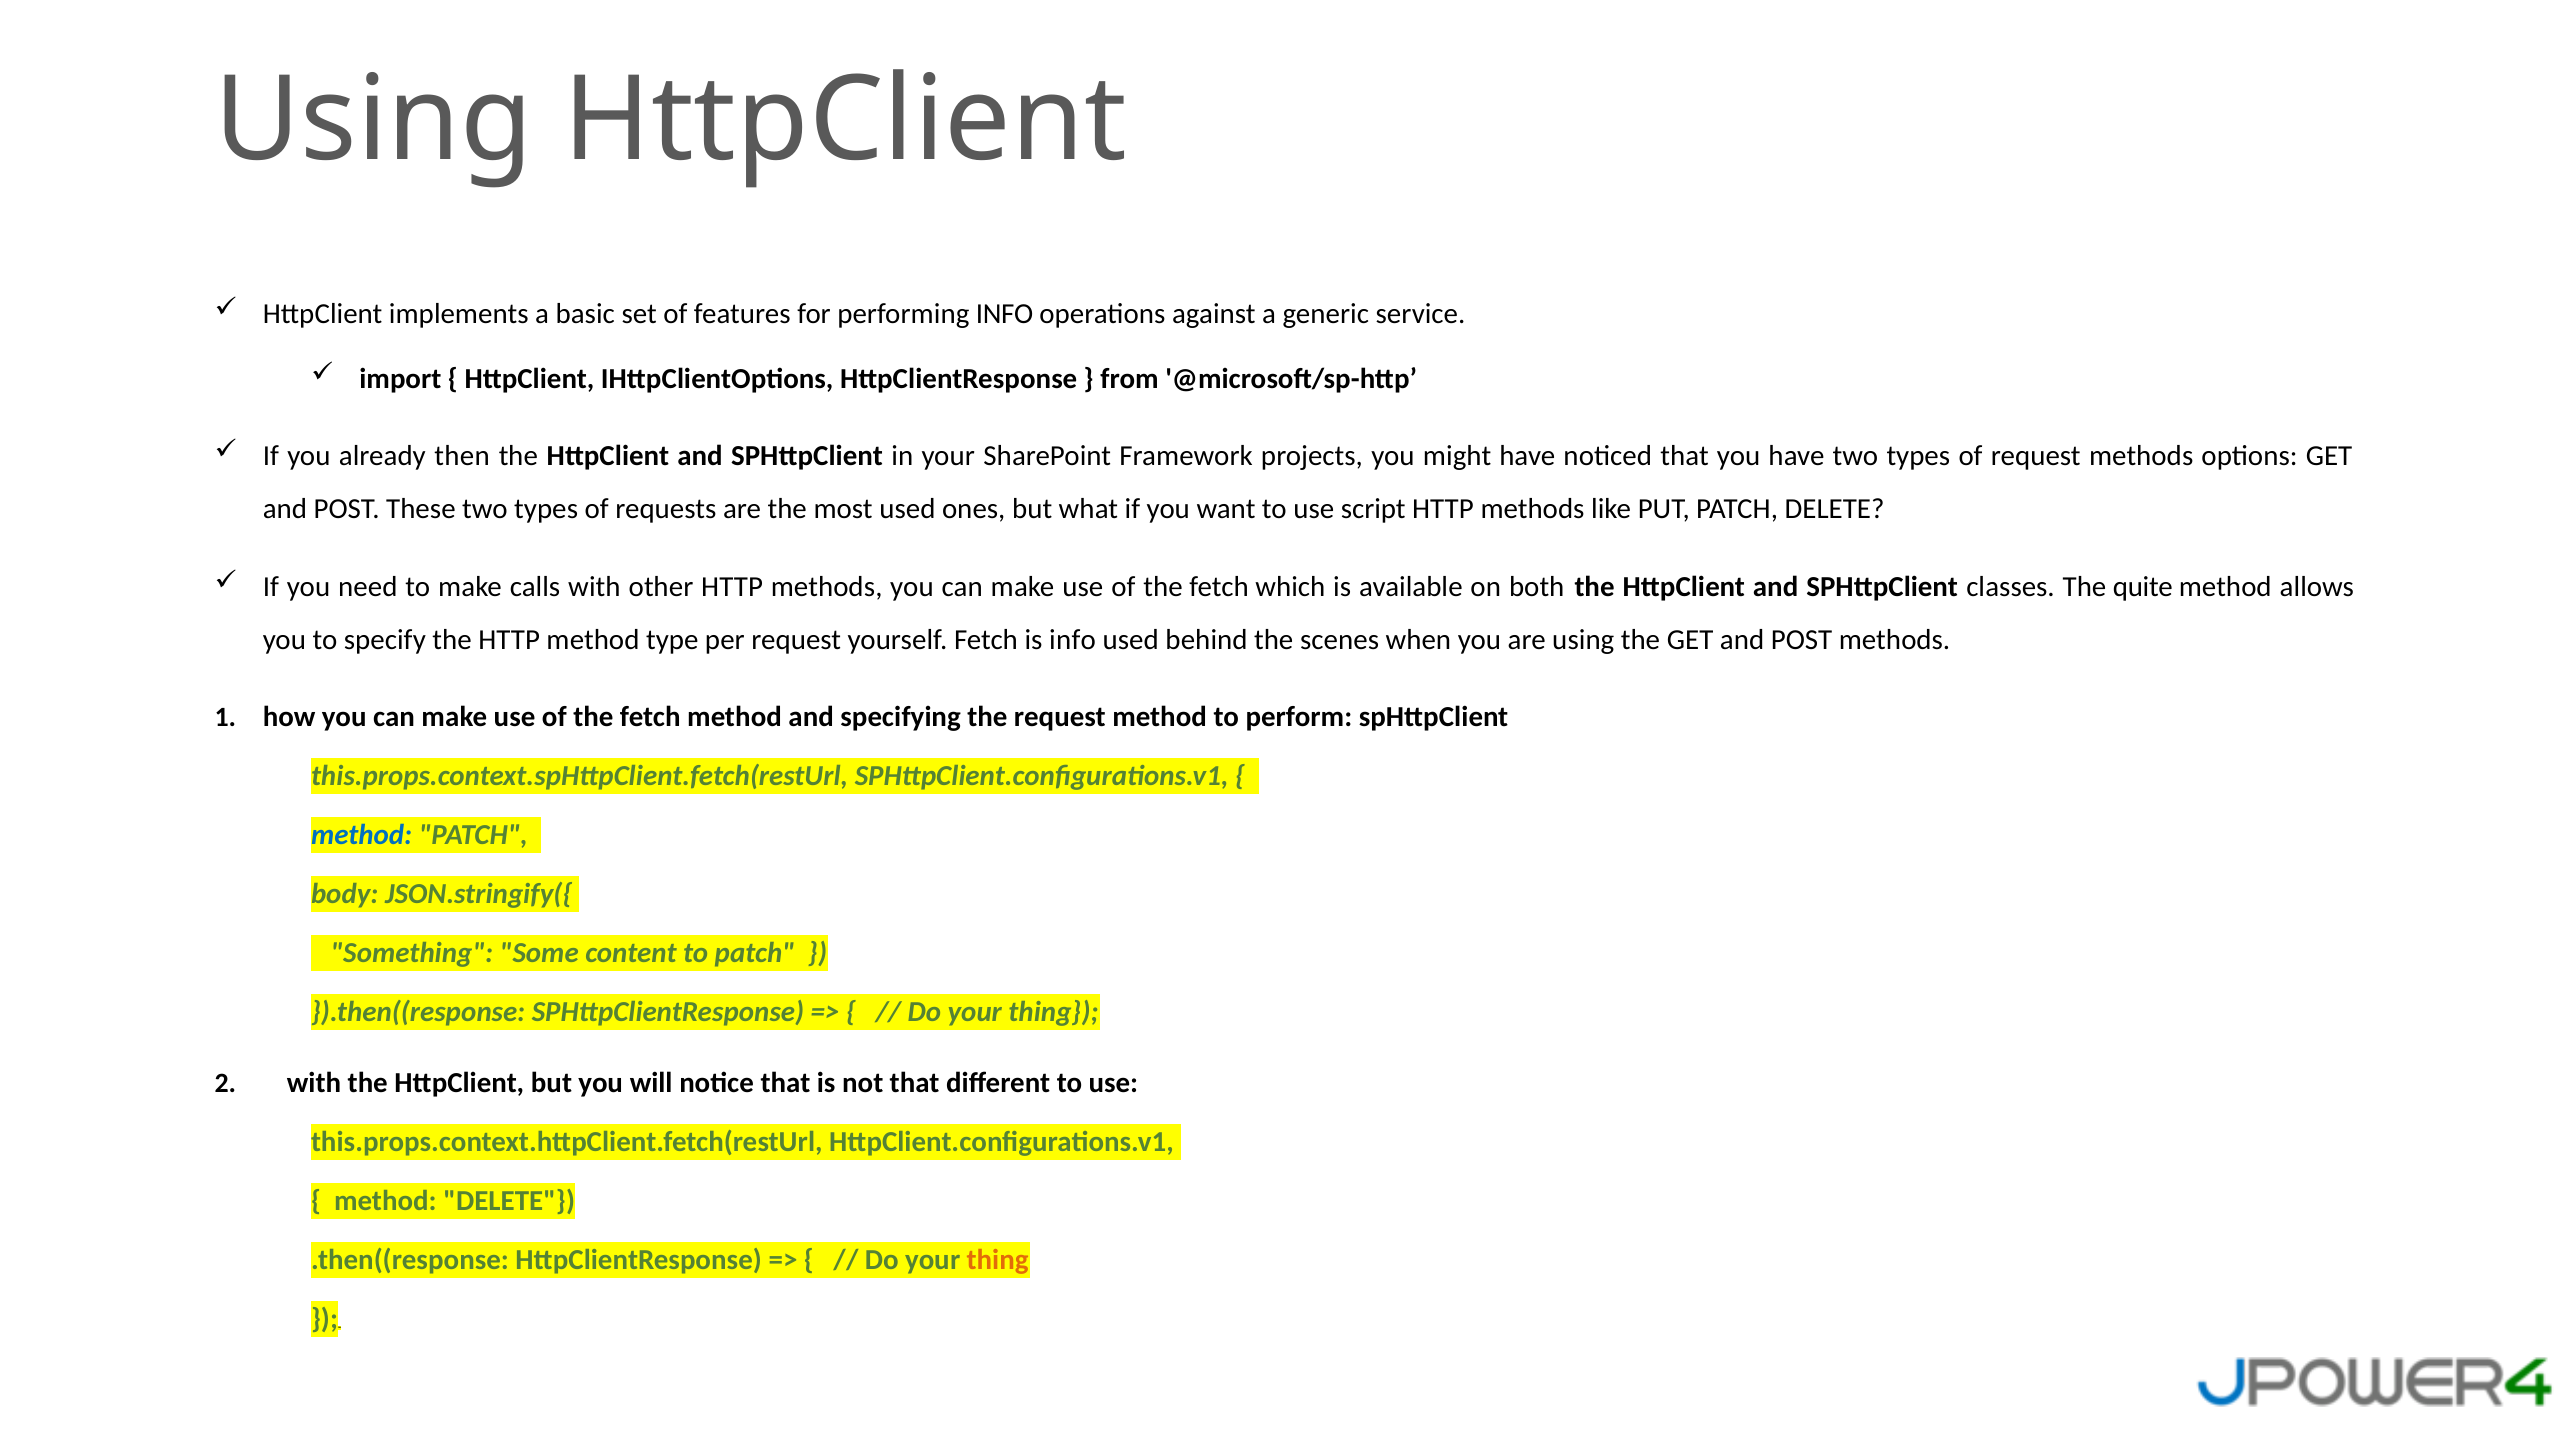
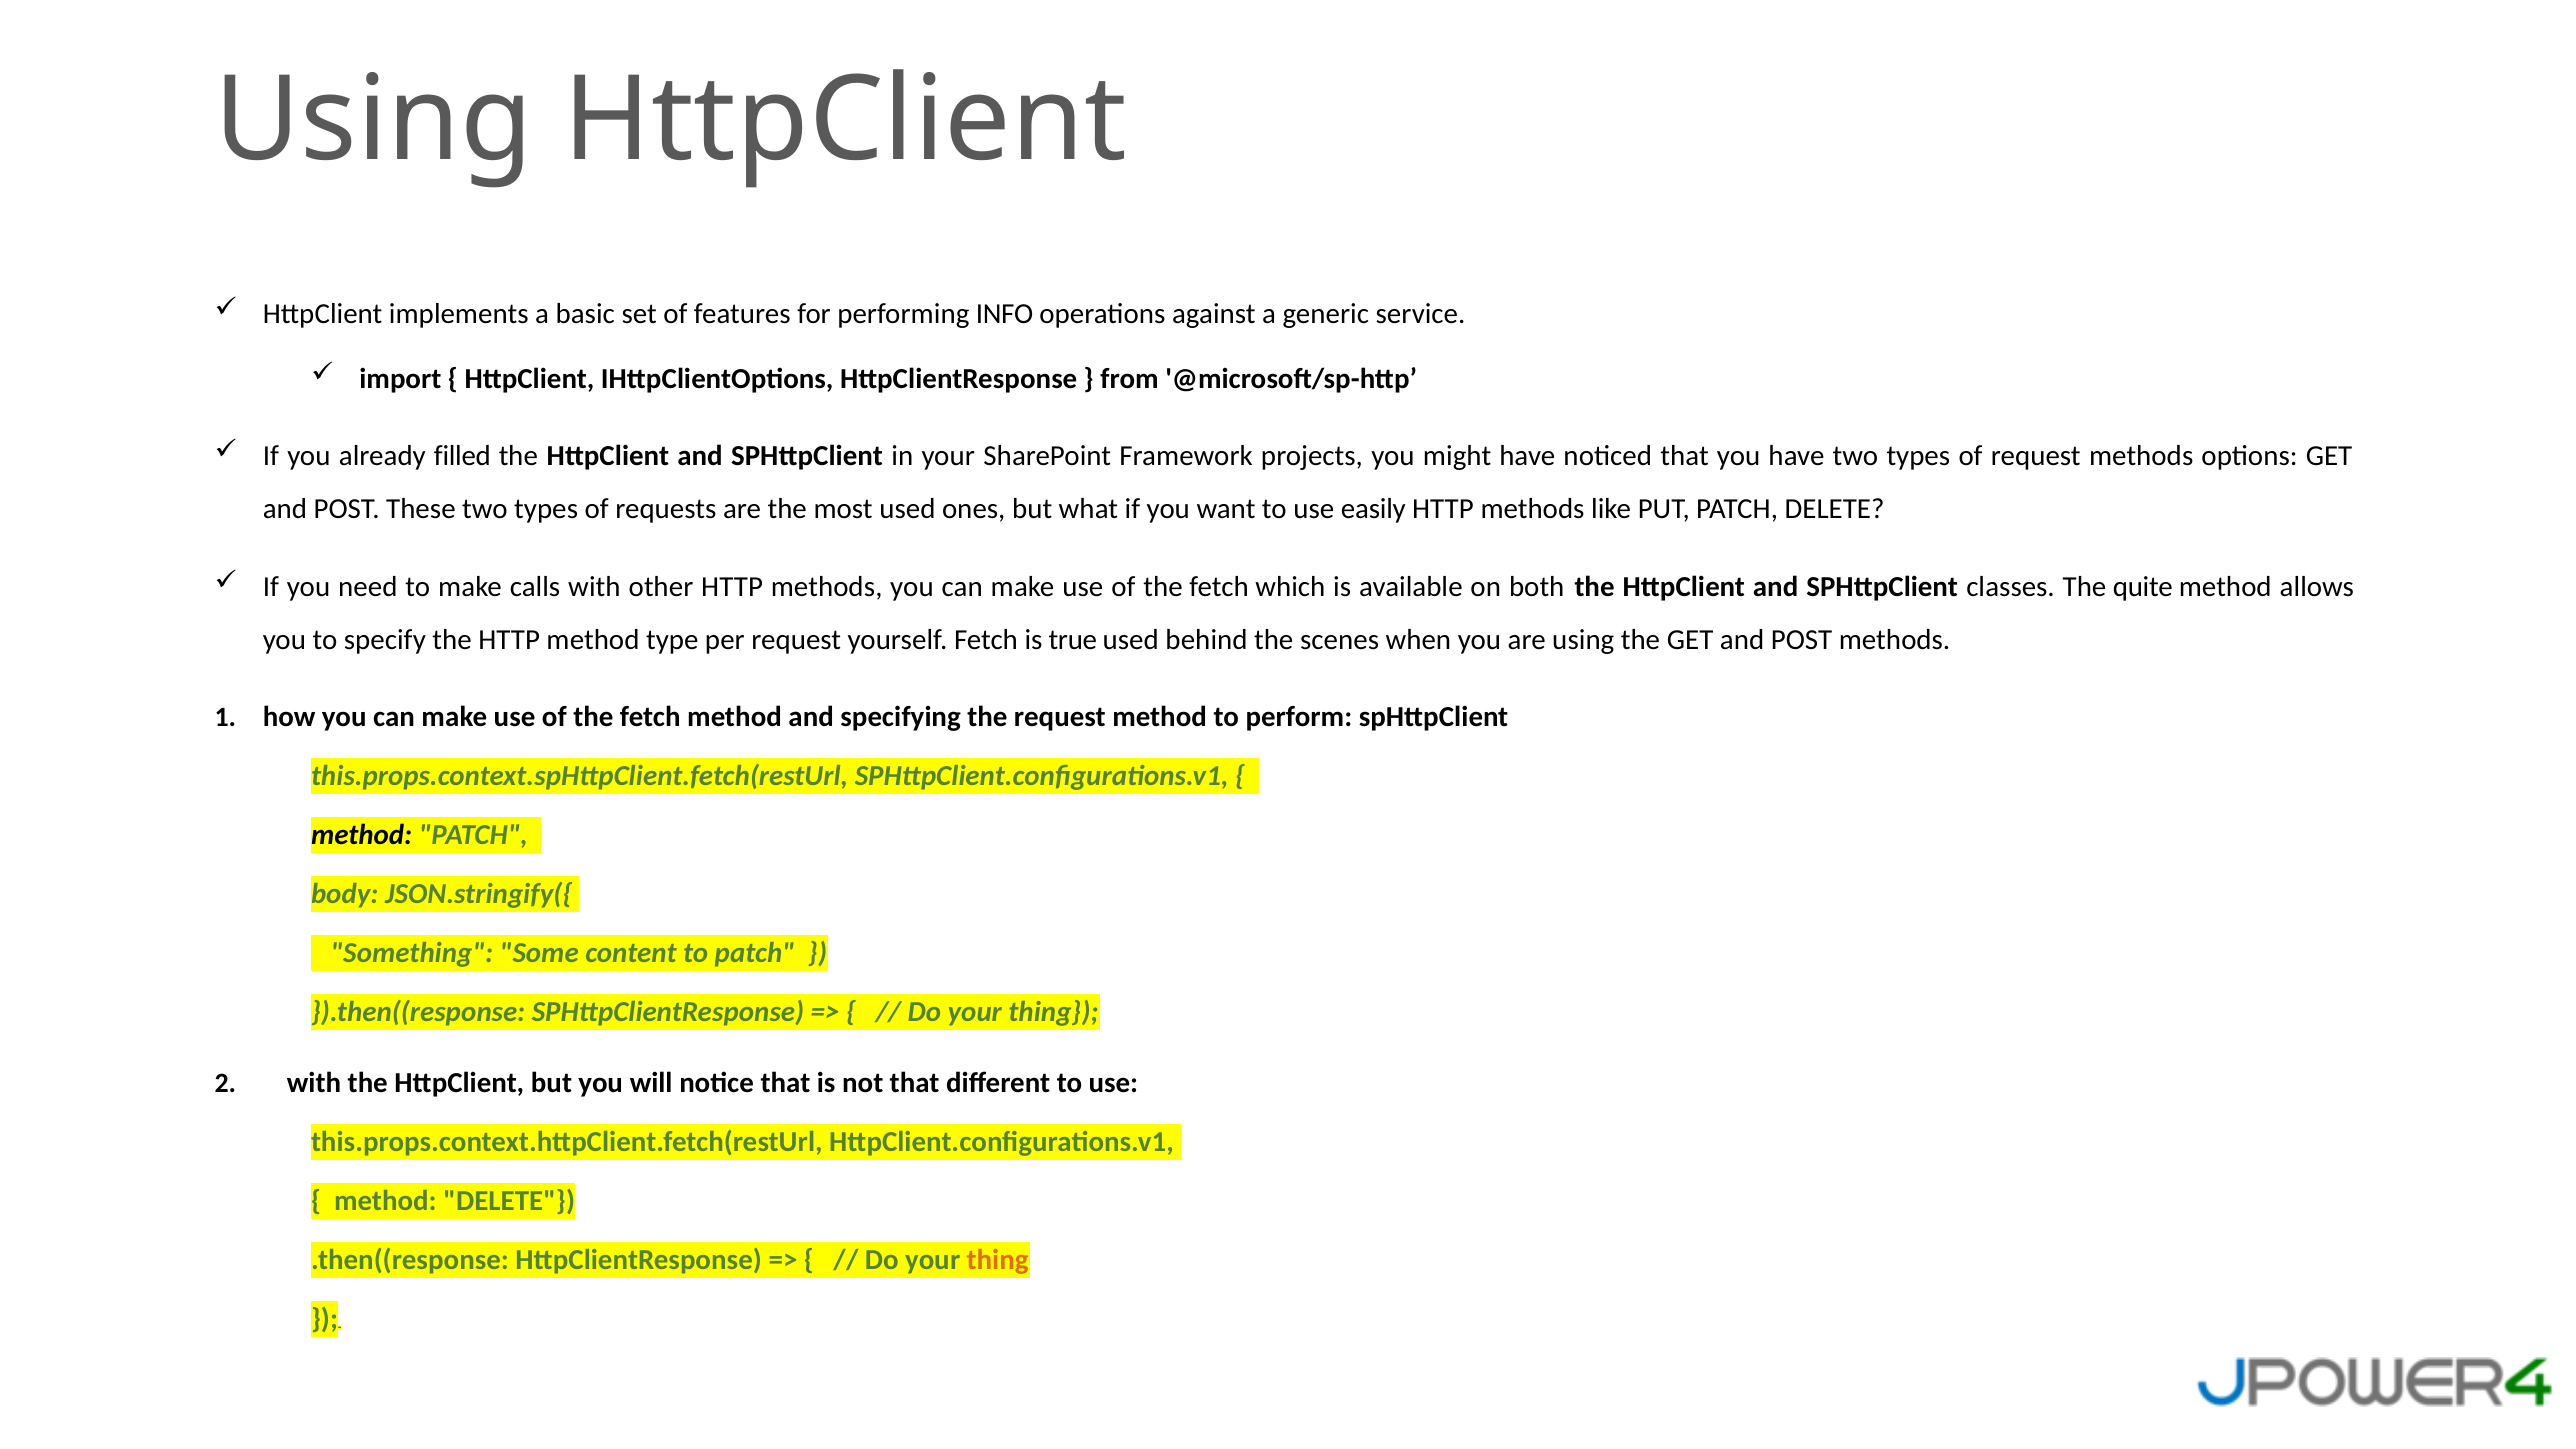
then: then -> filled
script: script -> easily
is info: info -> true
method at (362, 835) colour: blue -> black
